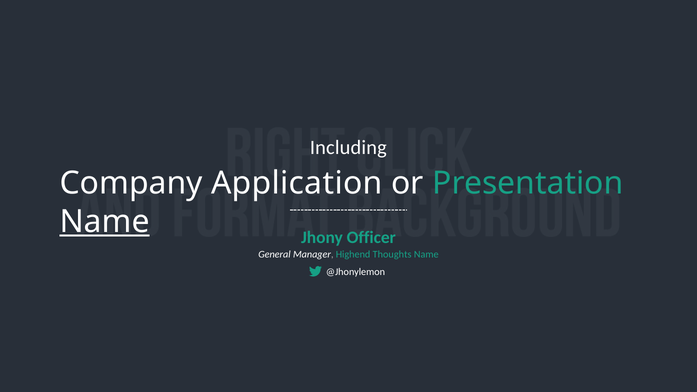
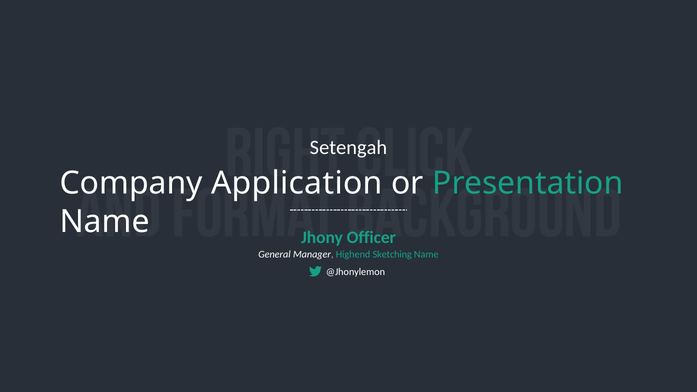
Including: Including -> Setengah
Name at (105, 222) underline: present -> none
Thoughts: Thoughts -> Sketching
